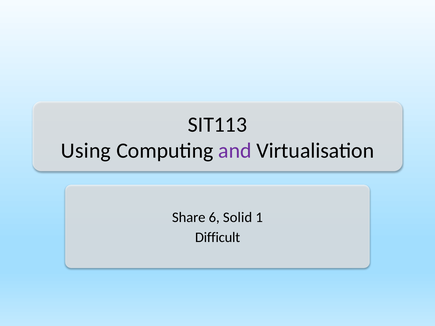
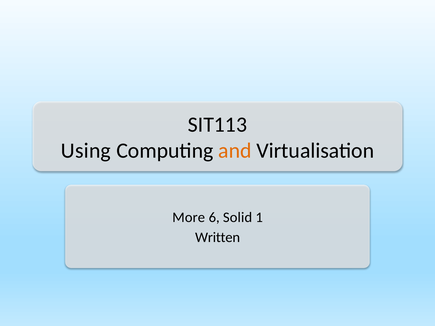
and colour: purple -> orange
Share: Share -> More
Difficult: Difficult -> Written
